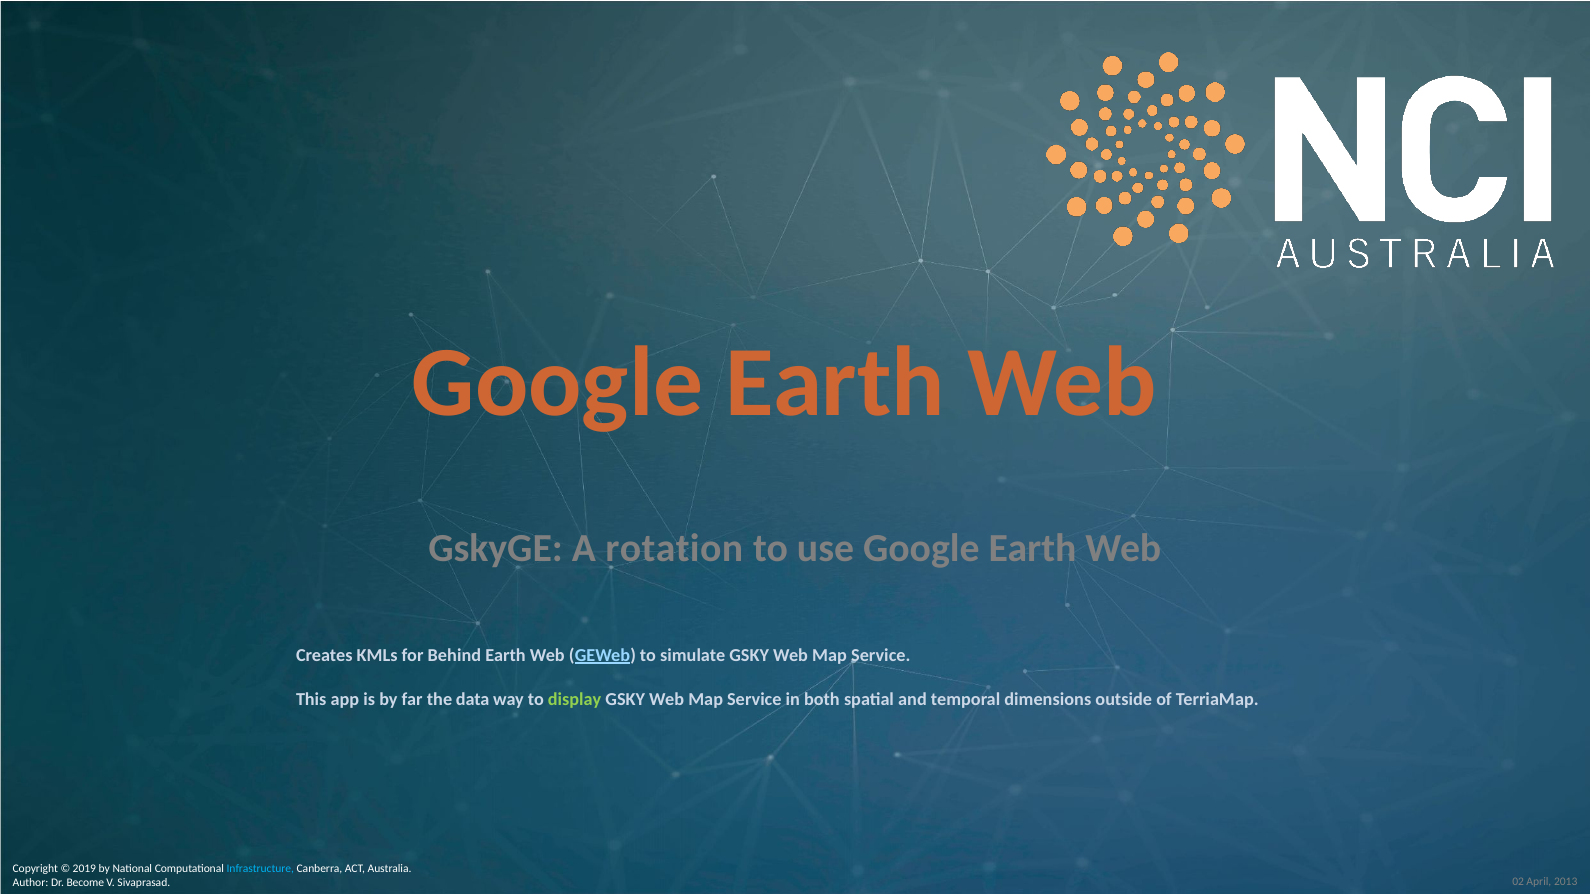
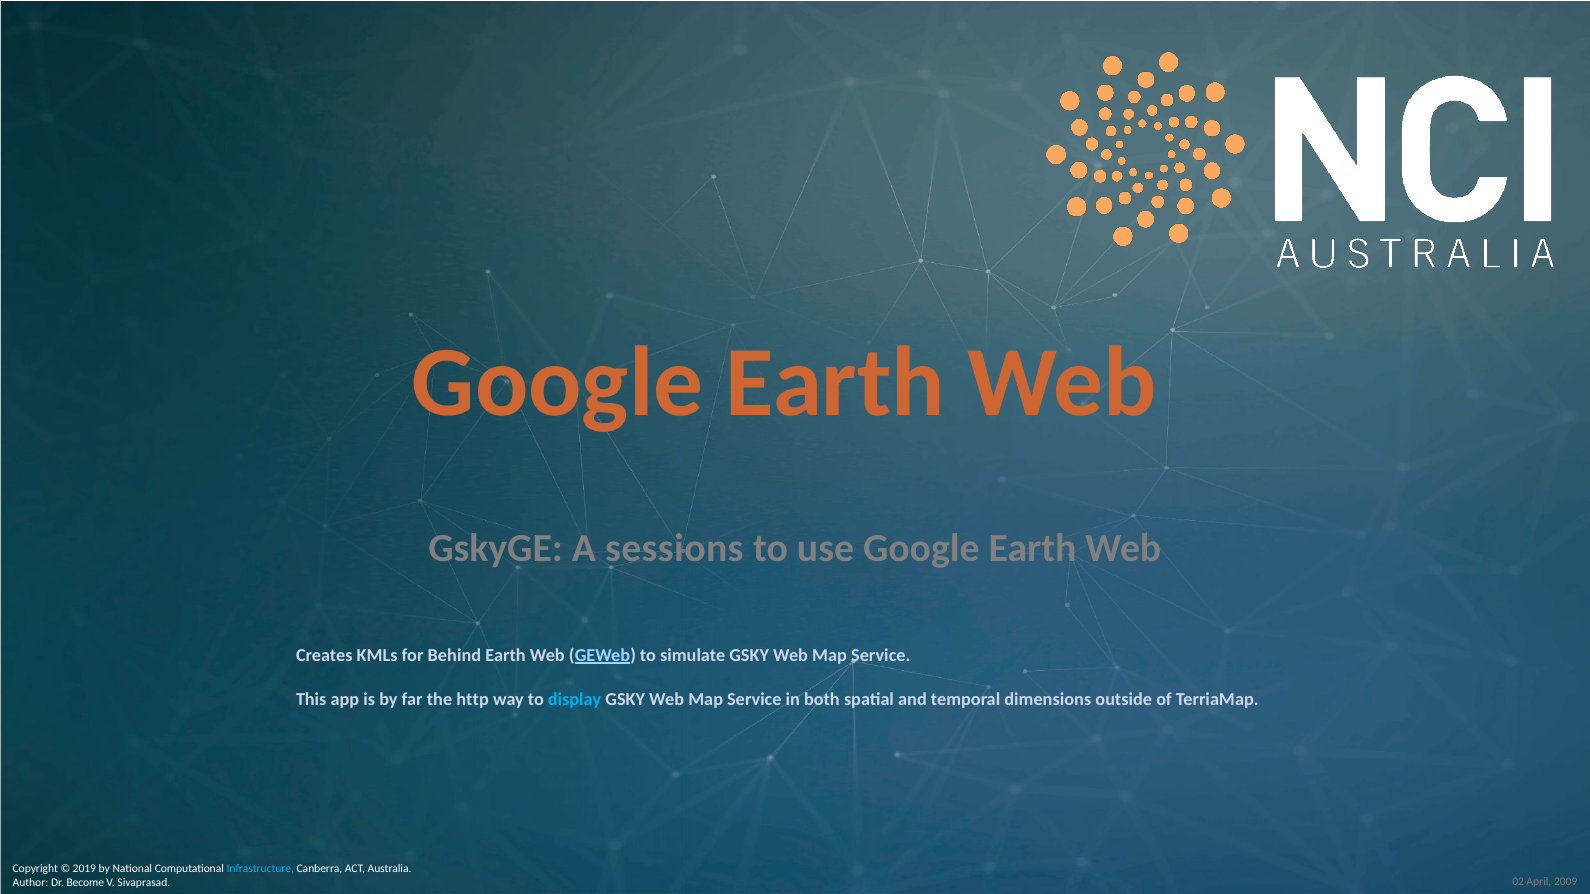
rotation: rotation -> sessions
data: data -> http
display colour: light green -> light blue
2013: 2013 -> 2009
